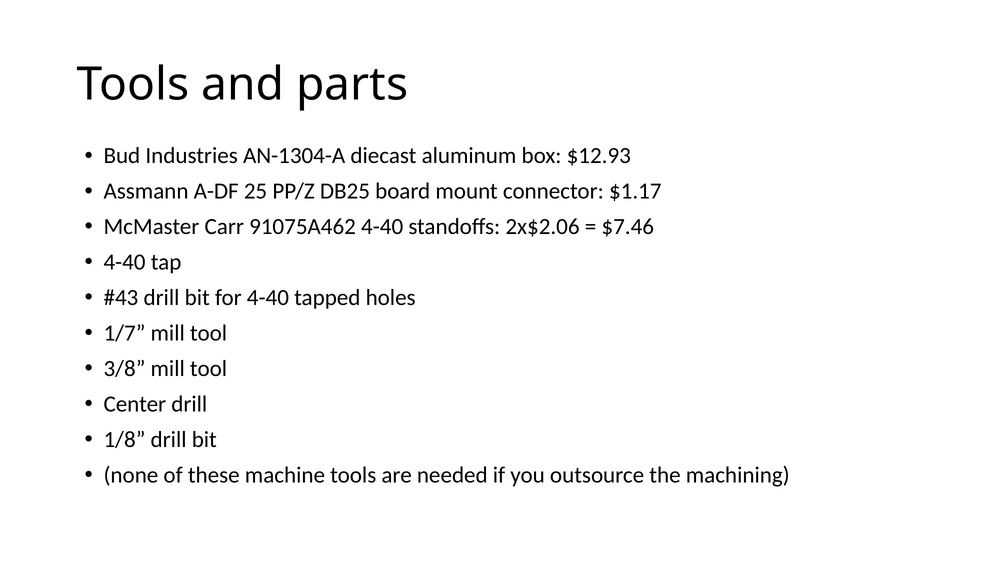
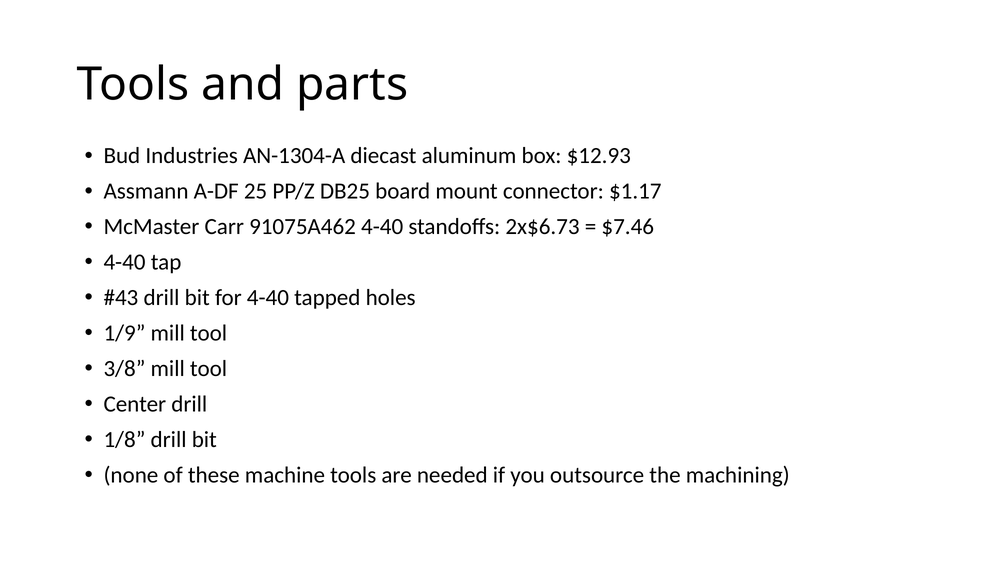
2x$2.06: 2x$2.06 -> 2x$6.73
1/7: 1/7 -> 1/9
